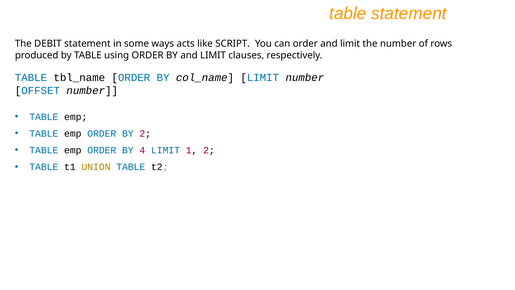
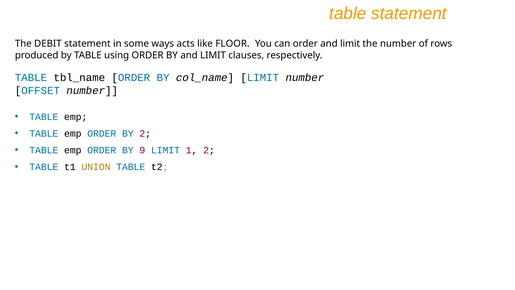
SCRIPT: SCRIPT -> FLOOR
4: 4 -> 9
